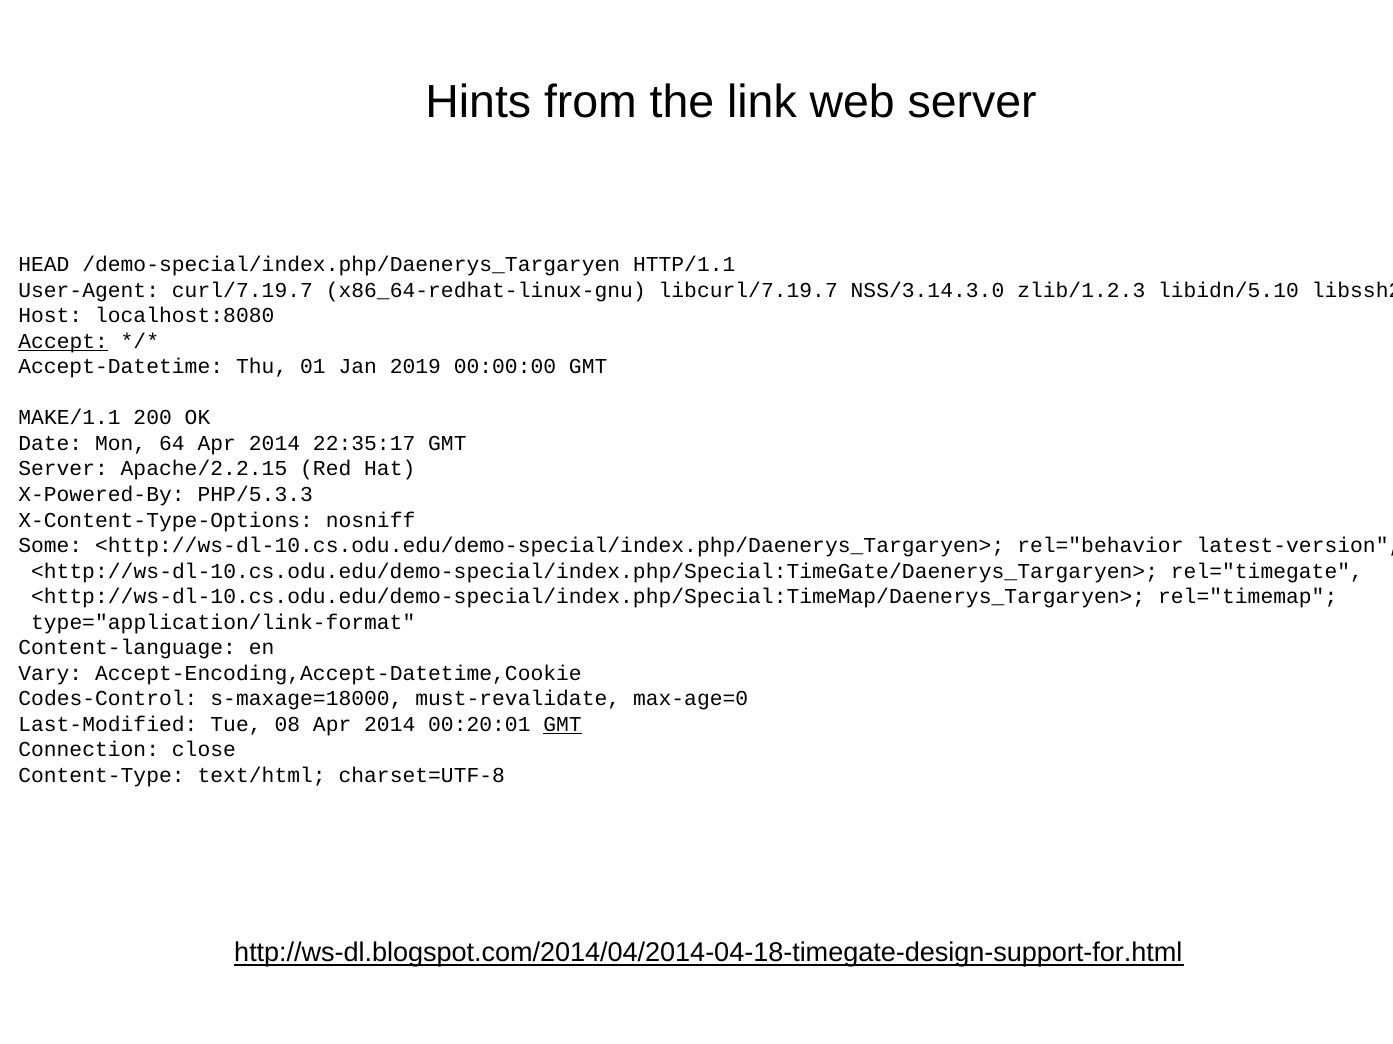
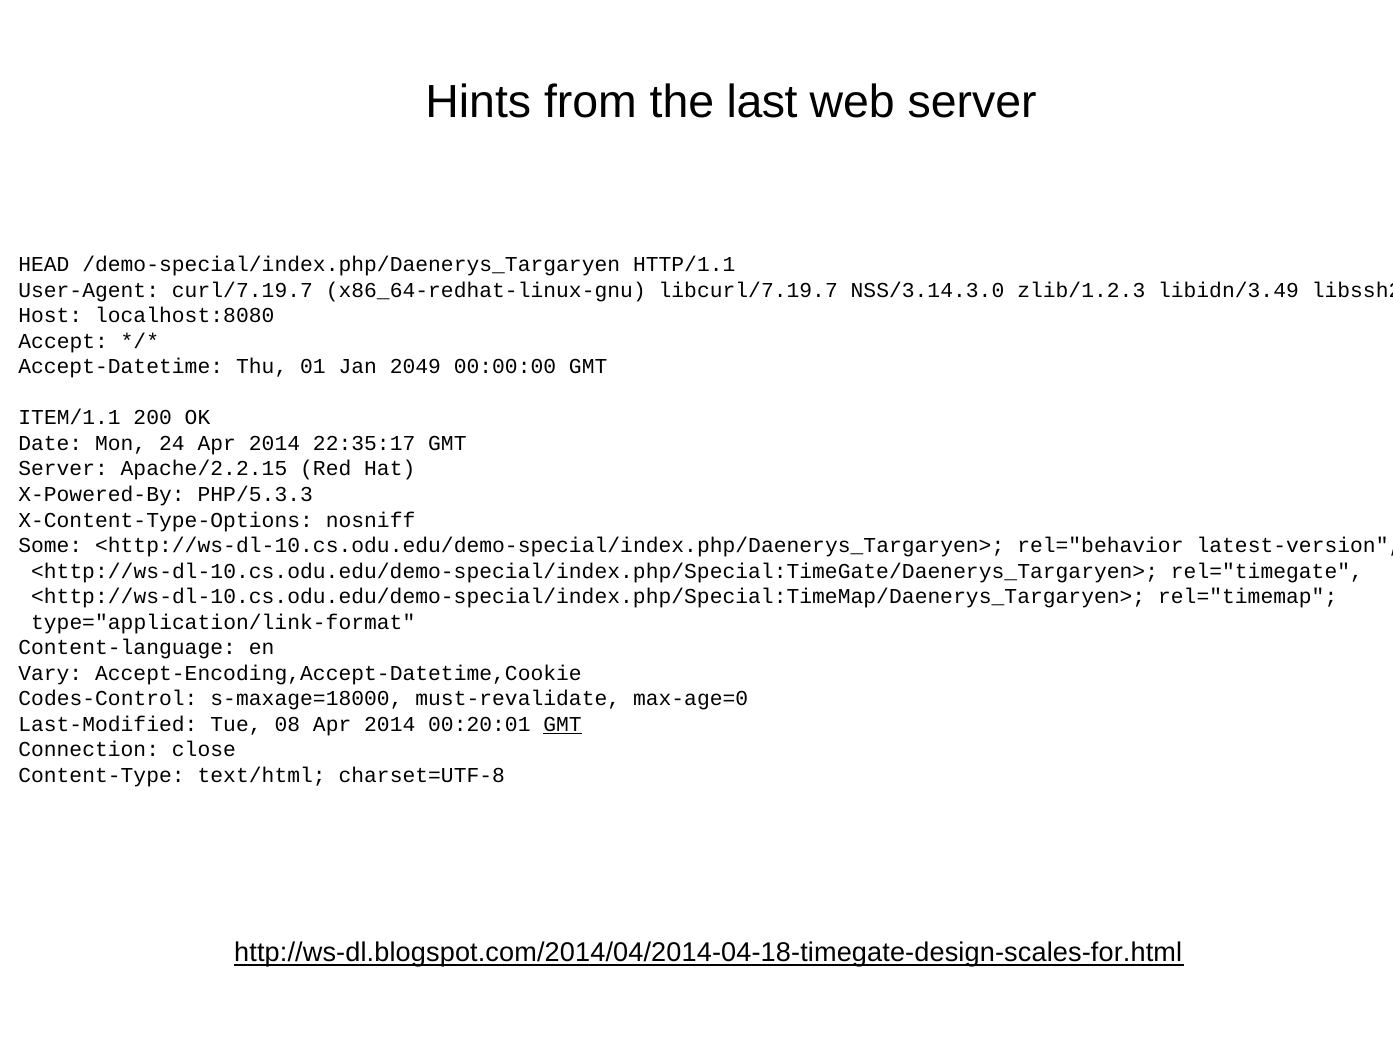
link: link -> last
libidn/5.10: libidn/5.10 -> libidn/3.49
Accept underline: present -> none
2019: 2019 -> 2049
MAKE/1.1: MAKE/1.1 -> ITEM/1.1
64: 64 -> 24
http://ws-dl.blogspot.com/2014/04/2014-04-18-timegate-design-support-for.html: http://ws-dl.blogspot.com/2014/04/2014-04-18-timegate-design-support-for.html -> http://ws-dl.blogspot.com/2014/04/2014-04-18-timegate-design-scales-for.html
